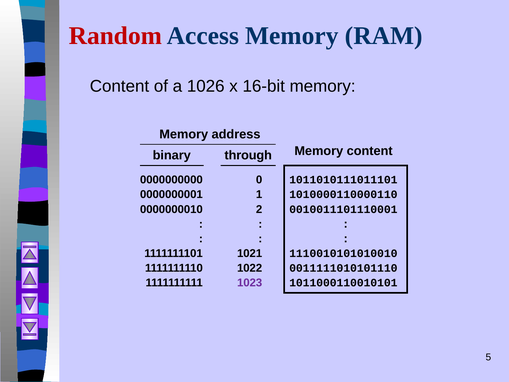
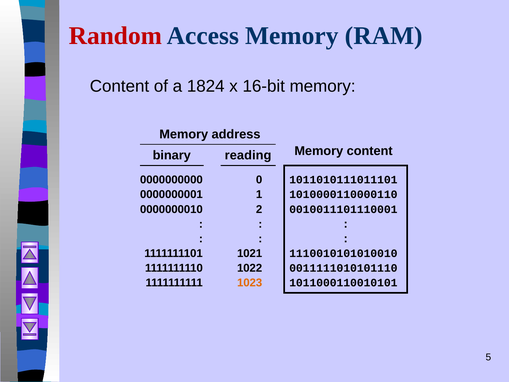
1026: 1026 -> 1824
through: through -> reading
1023 colour: purple -> orange
